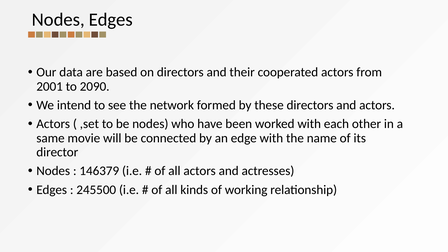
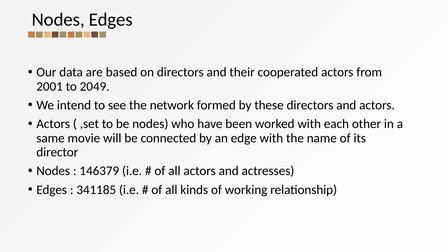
2090: 2090 -> 2049
245500: 245500 -> 341185
